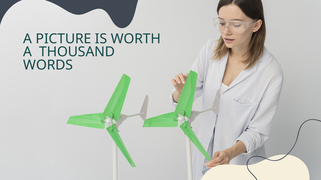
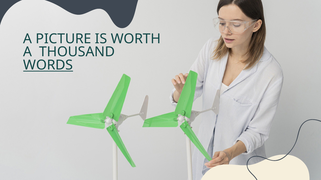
WORDS underline: none -> present
